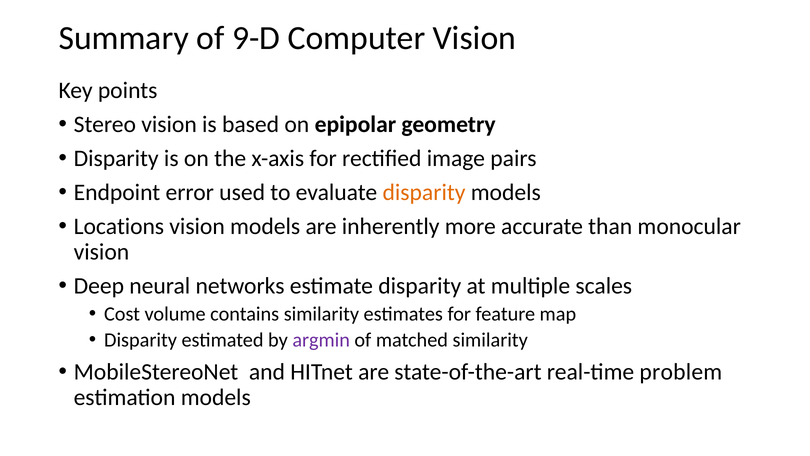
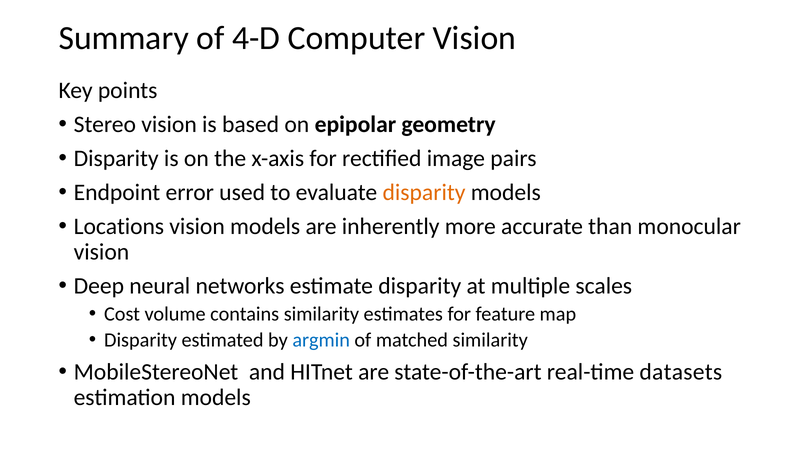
9-D: 9-D -> 4-D
argmin colour: purple -> blue
problem: problem -> datasets
